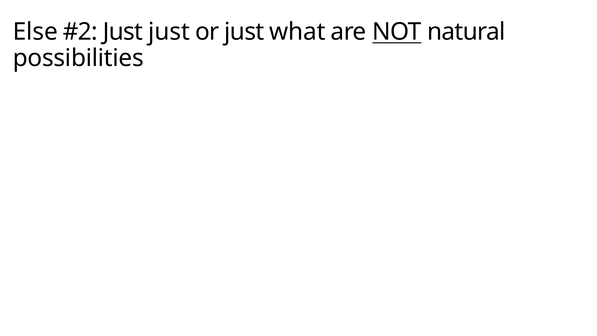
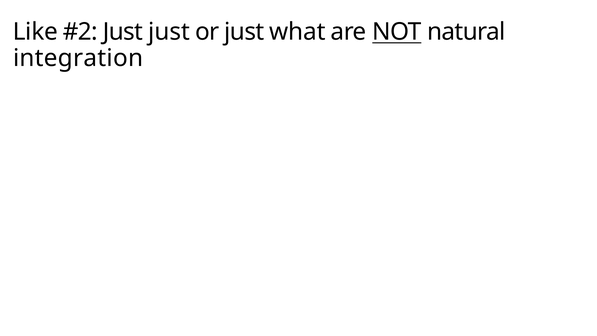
Else: Else -> Like
possibilities: possibilities -> integration
